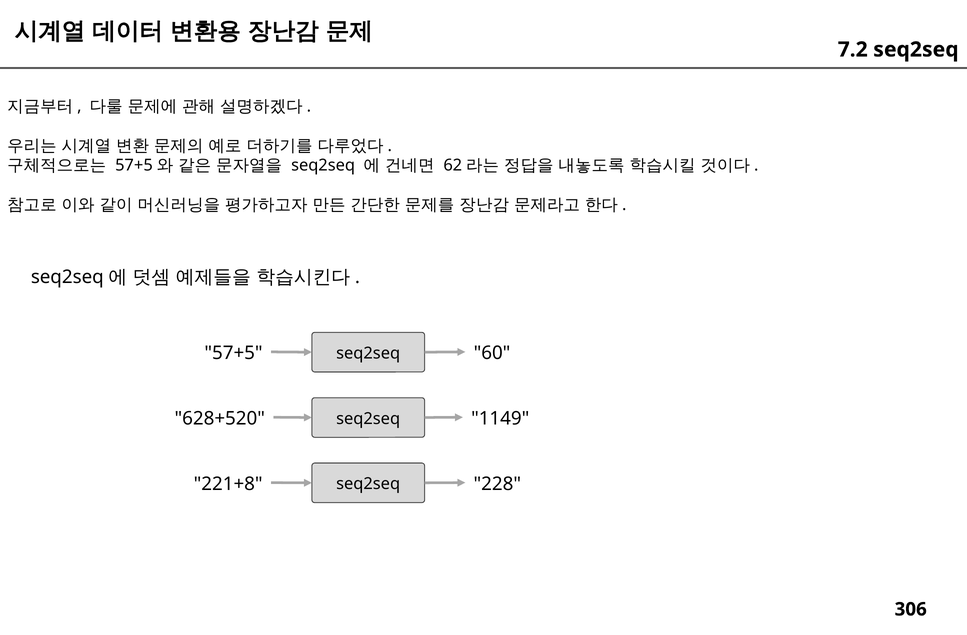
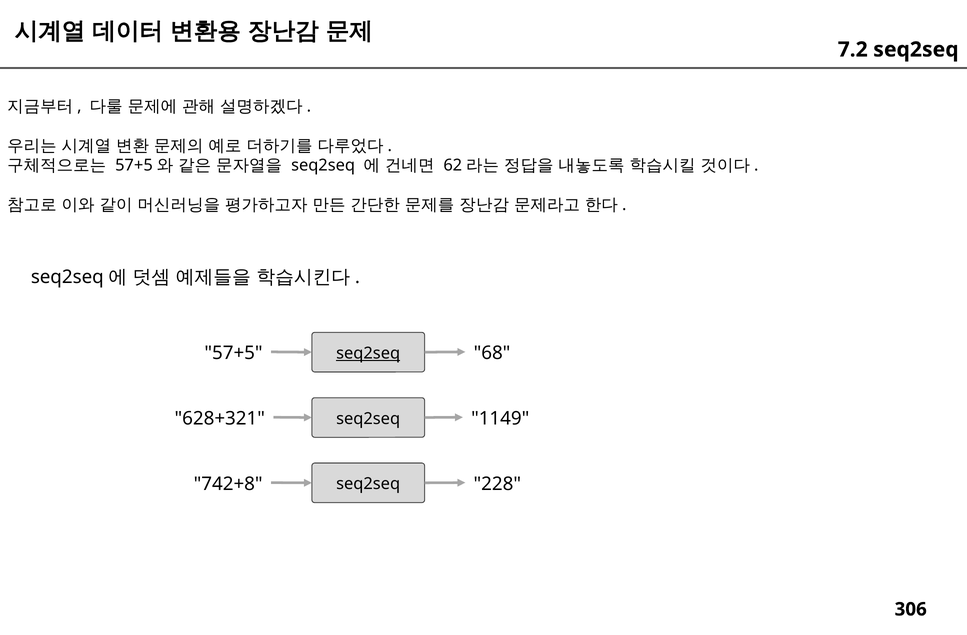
60: 60 -> 68
seq2seq at (368, 353) underline: none -> present
628+520: 628+520 -> 628+321
221+8: 221+8 -> 742+8
